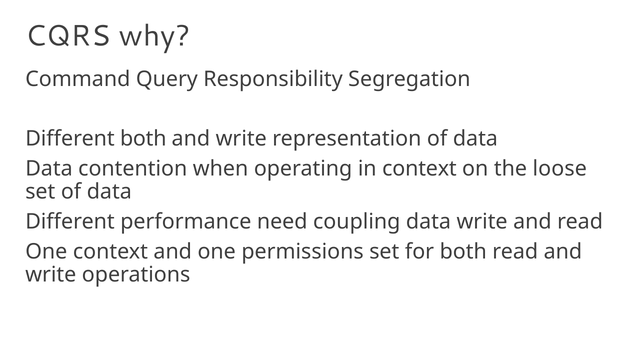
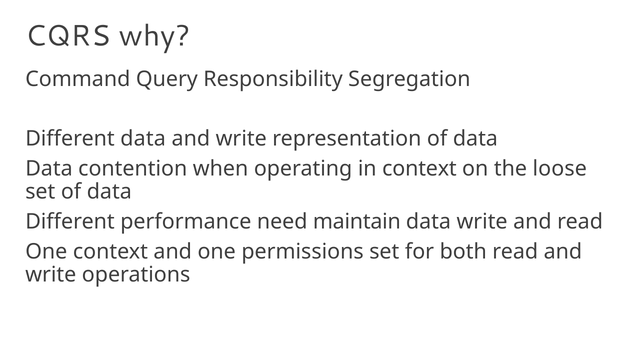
Different both: both -> data
coupling: coupling -> maintain
